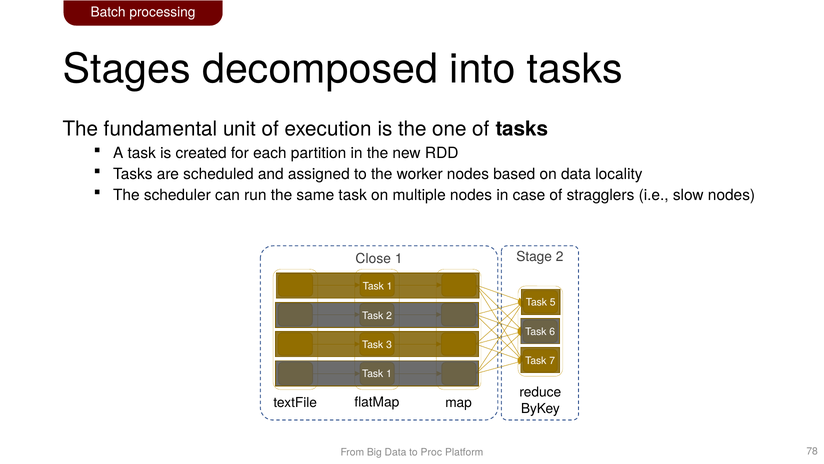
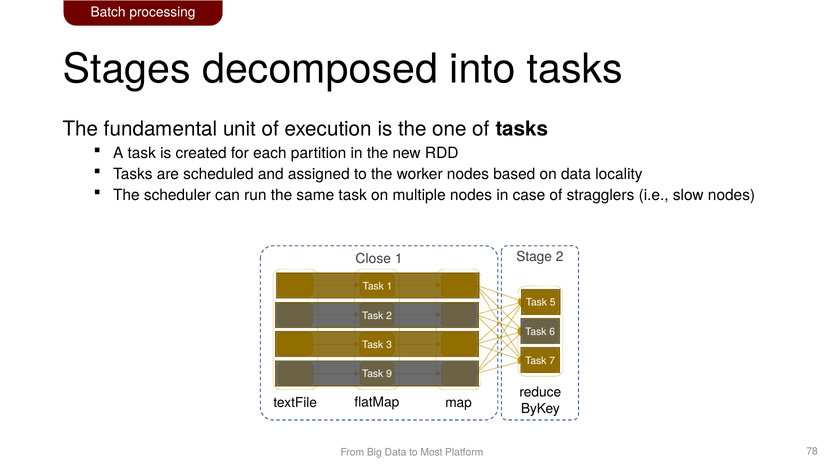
1 at (389, 374): 1 -> 9
Proc: Proc -> Most
